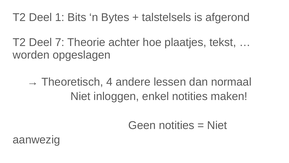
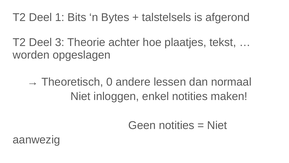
7: 7 -> 3
4: 4 -> 0
